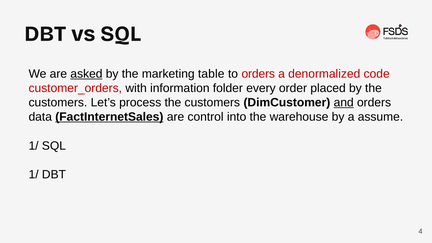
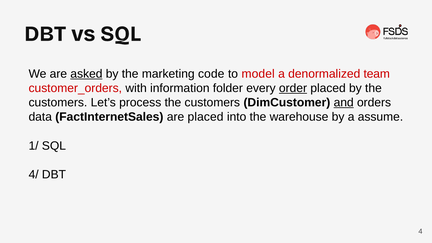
table: table -> code
to orders: orders -> model
code: code -> team
order underline: none -> present
FactInternetSales underline: present -> none
are control: control -> placed
1/ at (34, 175): 1/ -> 4/
